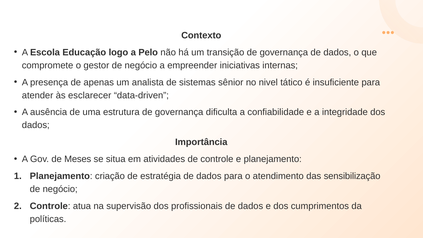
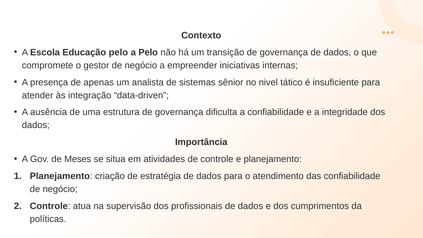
Educação logo: logo -> pelo
esclarecer: esclarecer -> integração
das sensibilização: sensibilização -> confiabilidade
